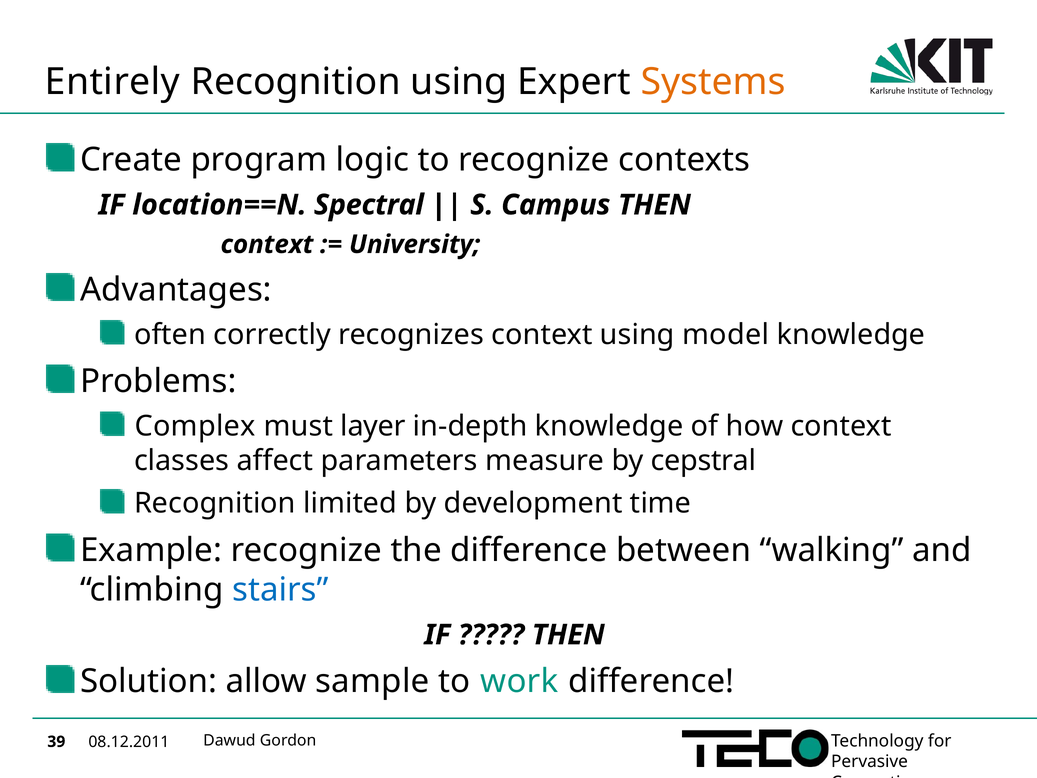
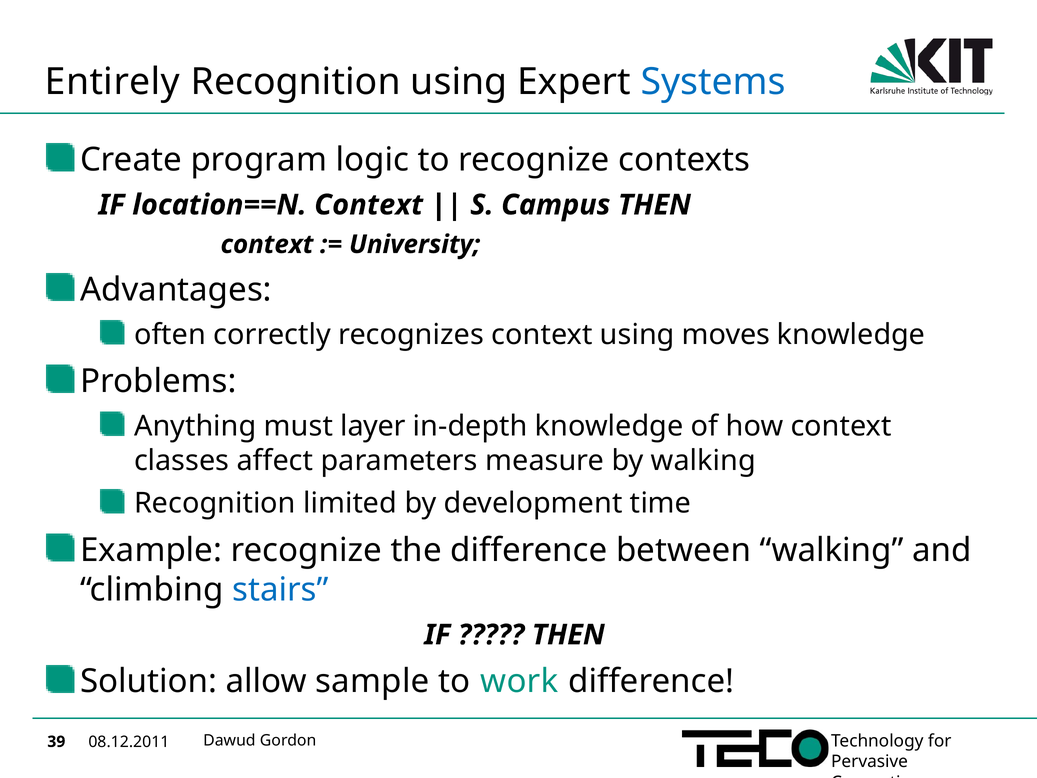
Systems colour: orange -> blue
location==N Spectral: Spectral -> Context
model: model -> moves
Complex: Complex -> Anything
by cepstral: cepstral -> walking
